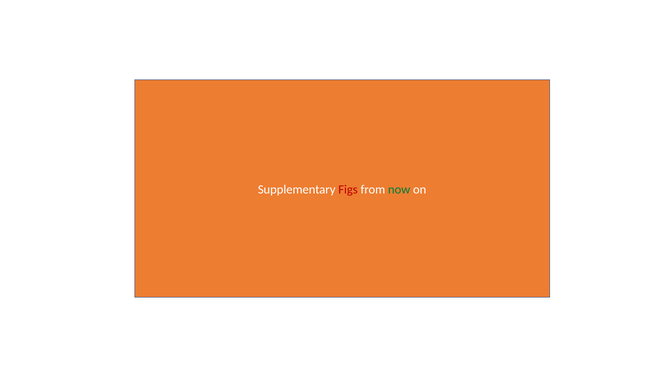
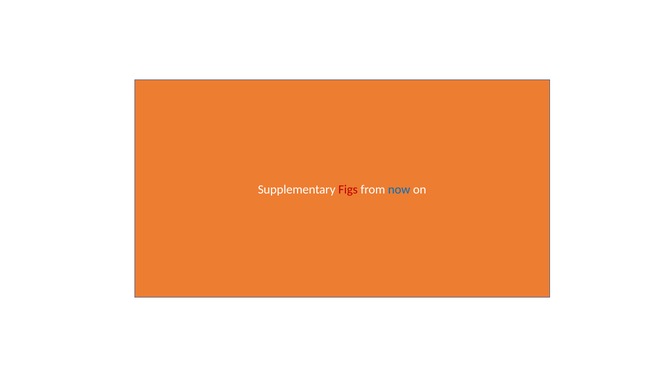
now colour: green -> blue
